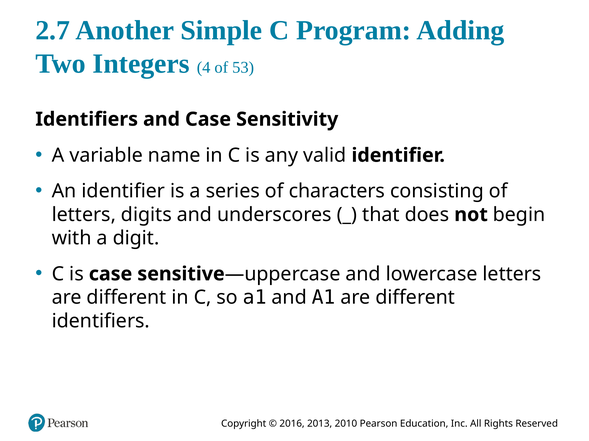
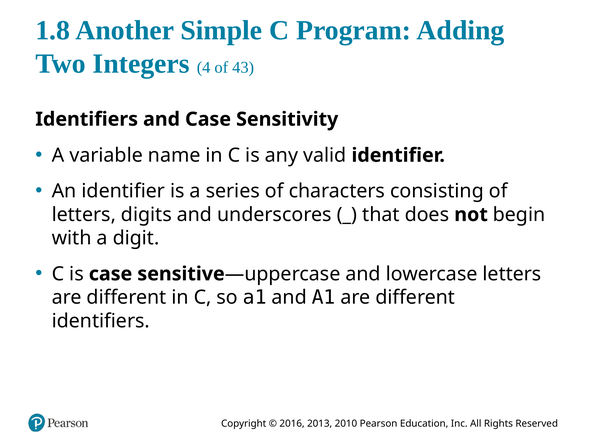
2.7: 2.7 -> 1.8
53: 53 -> 43
